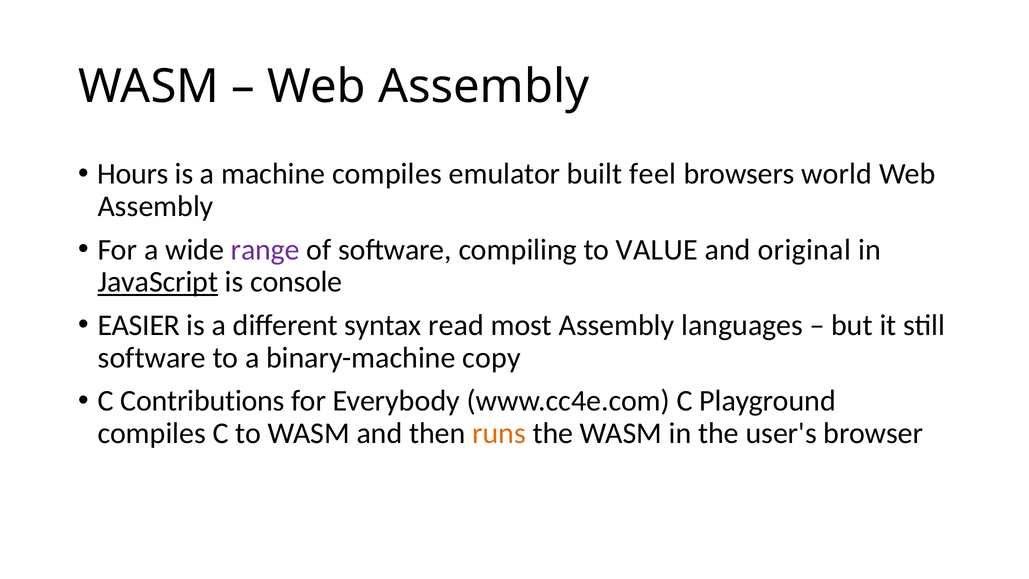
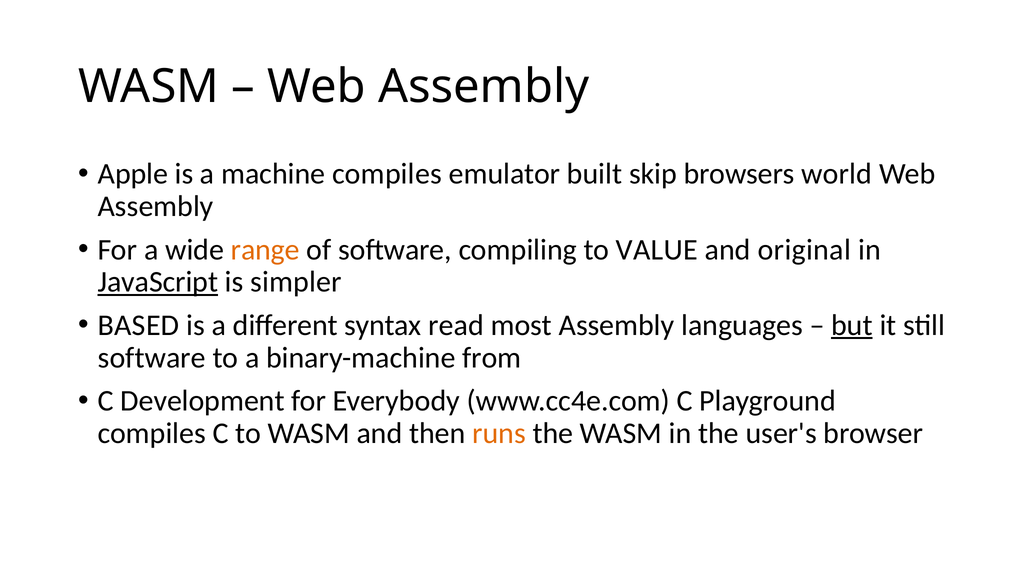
Hours: Hours -> Apple
feel: feel -> skip
range colour: purple -> orange
console: console -> simpler
EASIER: EASIER -> BASED
but underline: none -> present
copy: copy -> from
Contributions: Contributions -> Development
